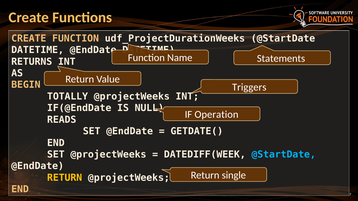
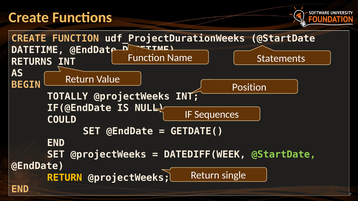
Triggers: Triggers -> Position
Operation: Operation -> Sequences
READS: READS -> COULD
@StartDate at (284, 155) colour: light blue -> light green
